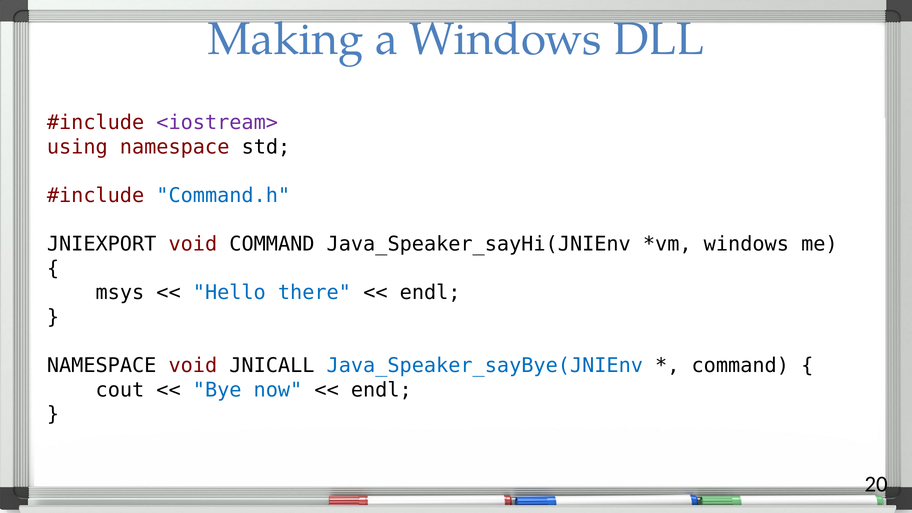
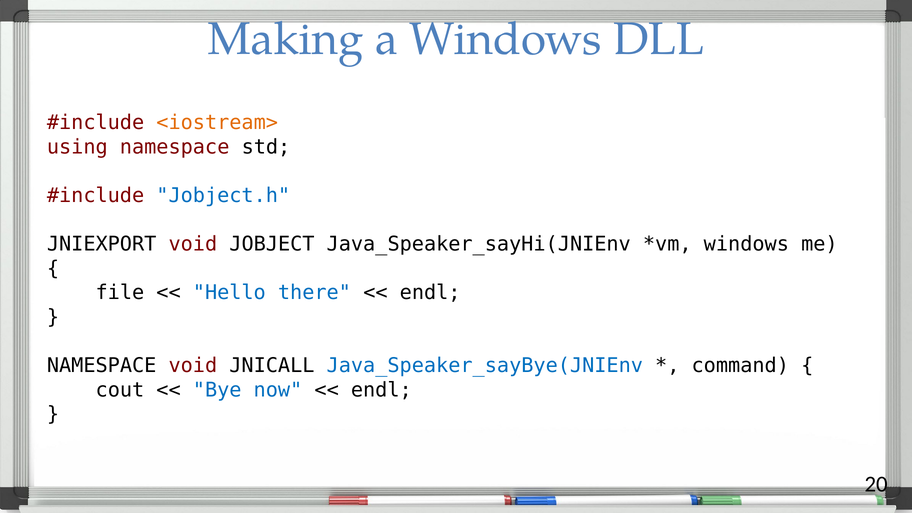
<iostream> colour: purple -> orange
Command.h: Command.h -> Jobject.h
void COMMAND: COMMAND -> JOBJECT
msys: msys -> file
